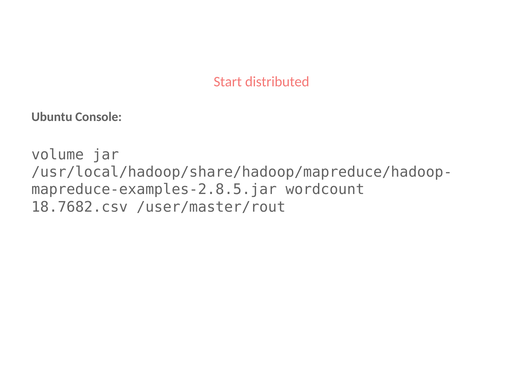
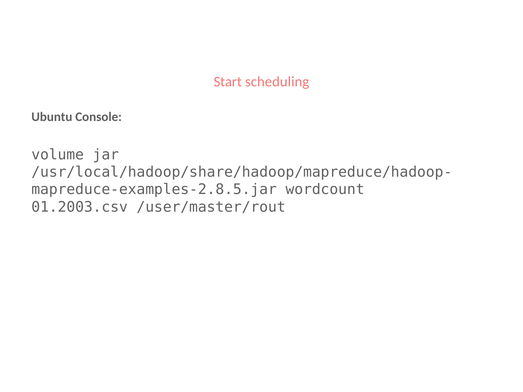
distributed: distributed -> scheduling
18.7682.csv: 18.7682.csv -> 01.2003.csv
